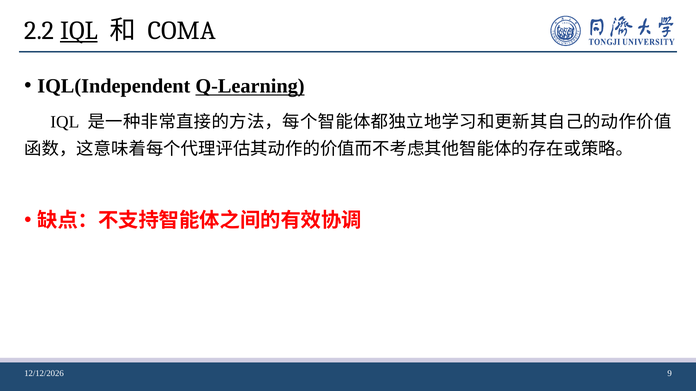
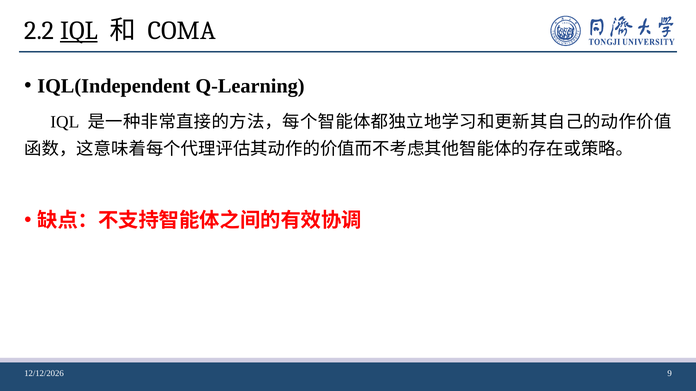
Q-Learning underline: present -> none
